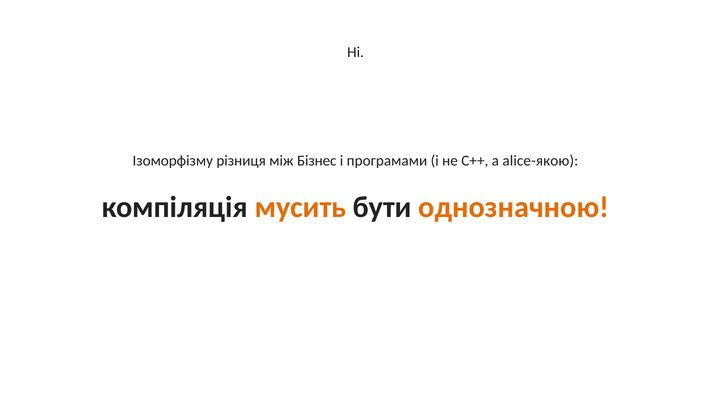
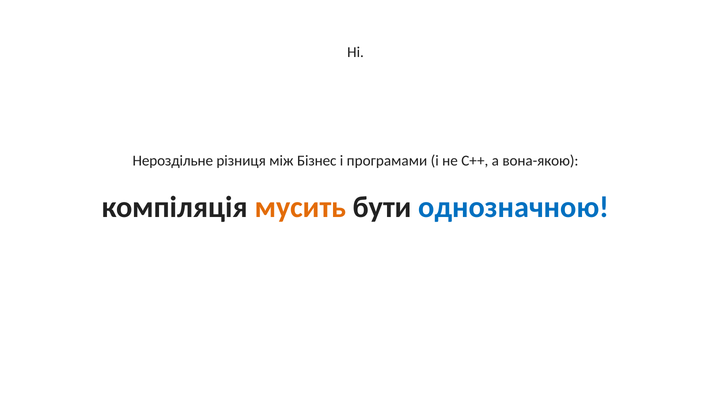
Ізоморфізму: Ізоморфізму -> Нероздільне
alice-якою: alice-якою -> вона-якою
однозначною colour: orange -> blue
